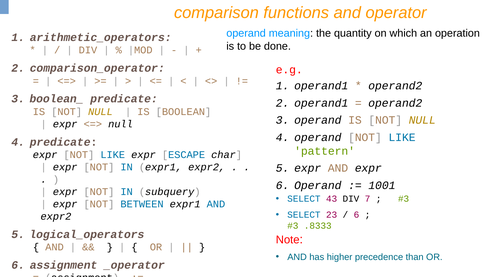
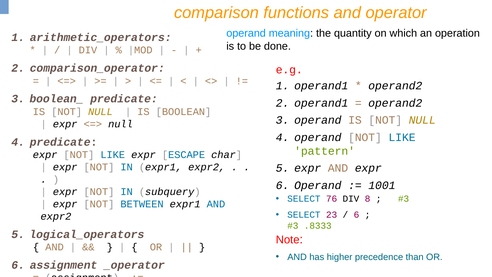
43: 43 -> 76
7: 7 -> 8
